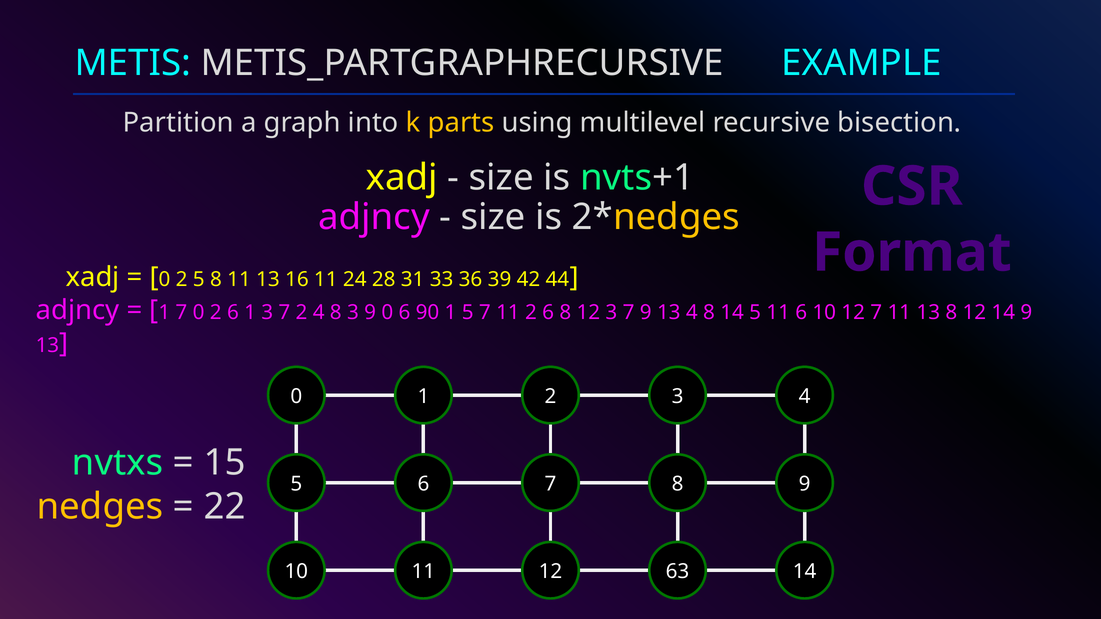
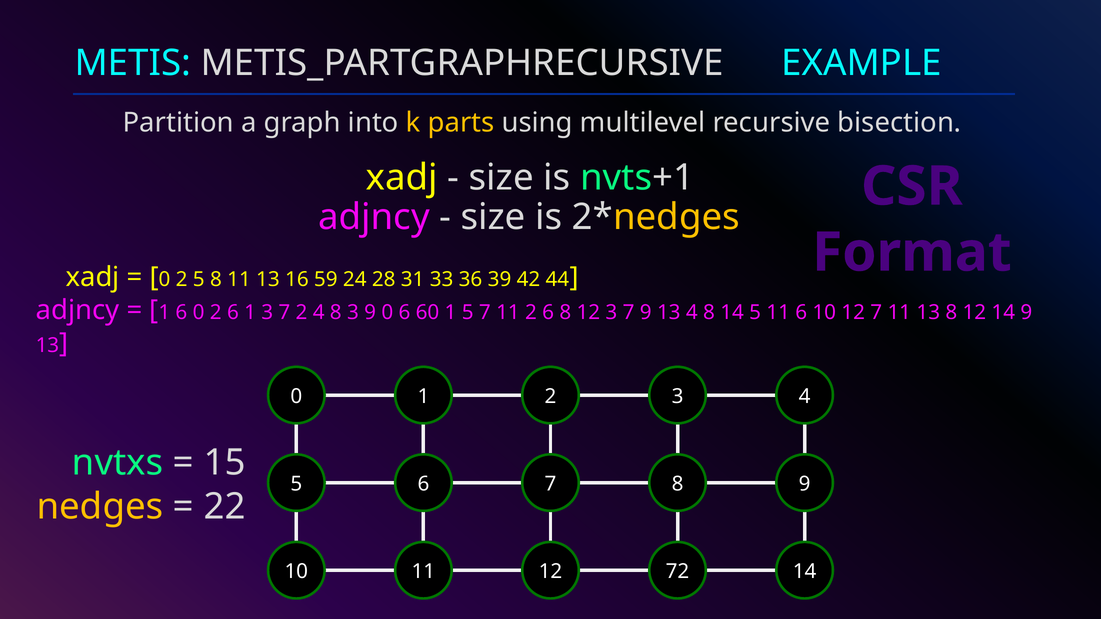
16 11: 11 -> 59
1 7: 7 -> 6
90: 90 -> 60
63: 63 -> 72
